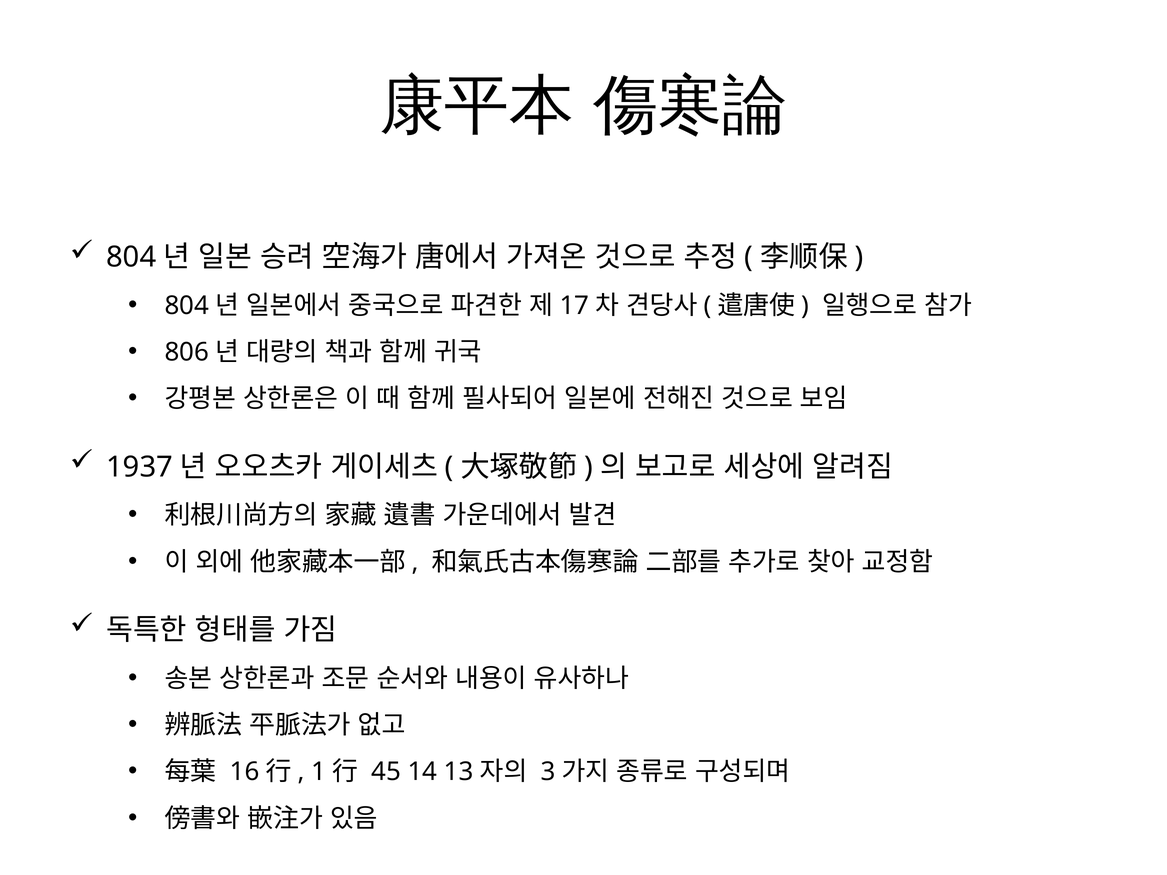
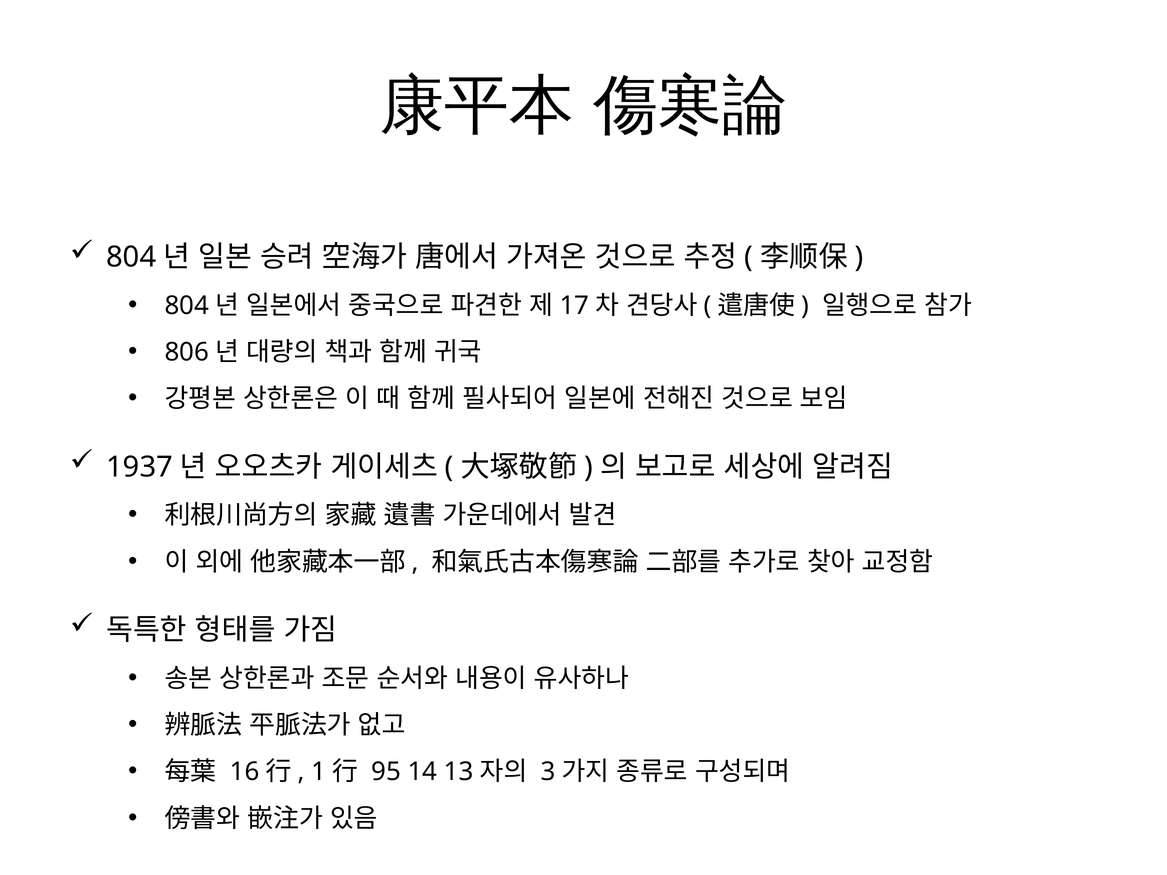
45: 45 -> 95
